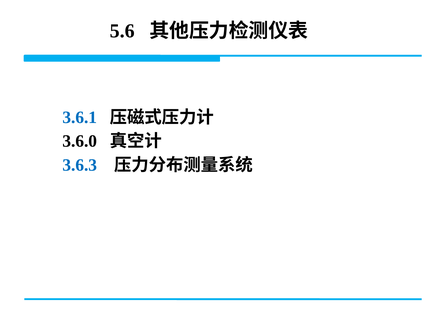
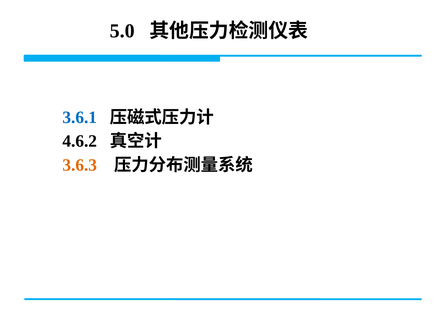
5.6: 5.6 -> 5.0
3.6.0: 3.6.0 -> 4.6.2
3.6.3 colour: blue -> orange
